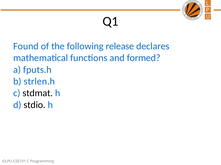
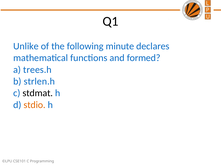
Found: Found -> Unlike
release: release -> minute
fputs.h: fputs.h -> trees.h
stdio colour: black -> orange
